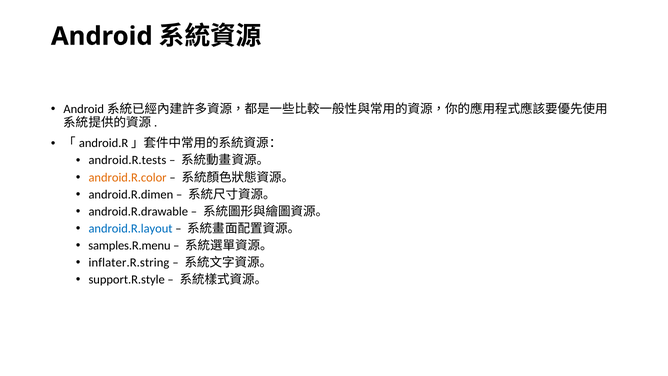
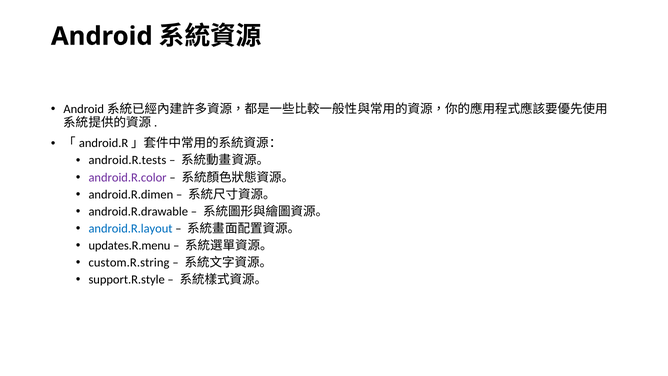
android.R.color colour: orange -> purple
samples.R.menu: samples.R.menu -> updates.R.menu
inflater.R.string: inflater.R.string -> custom.R.string
